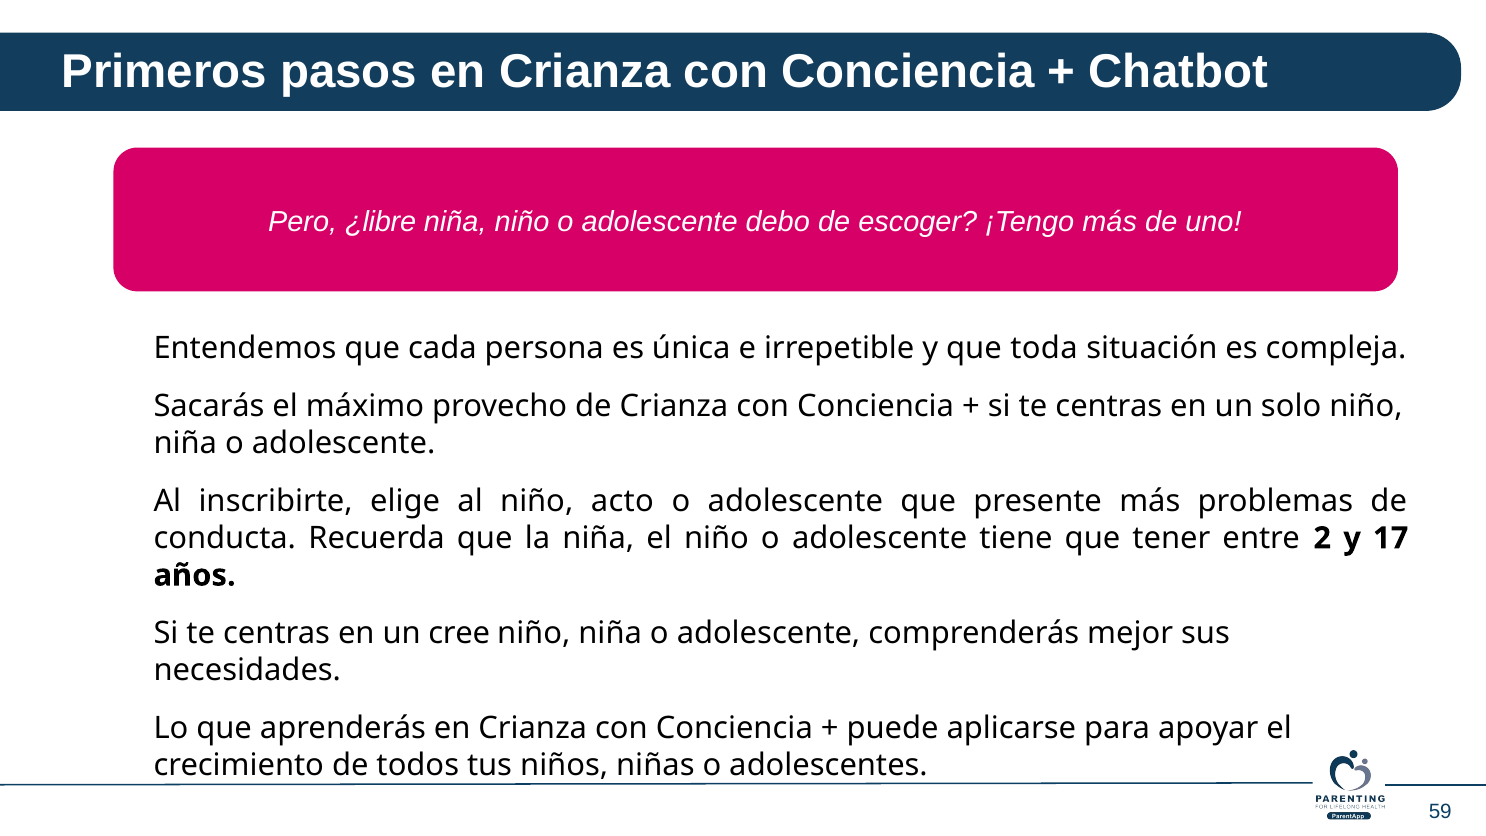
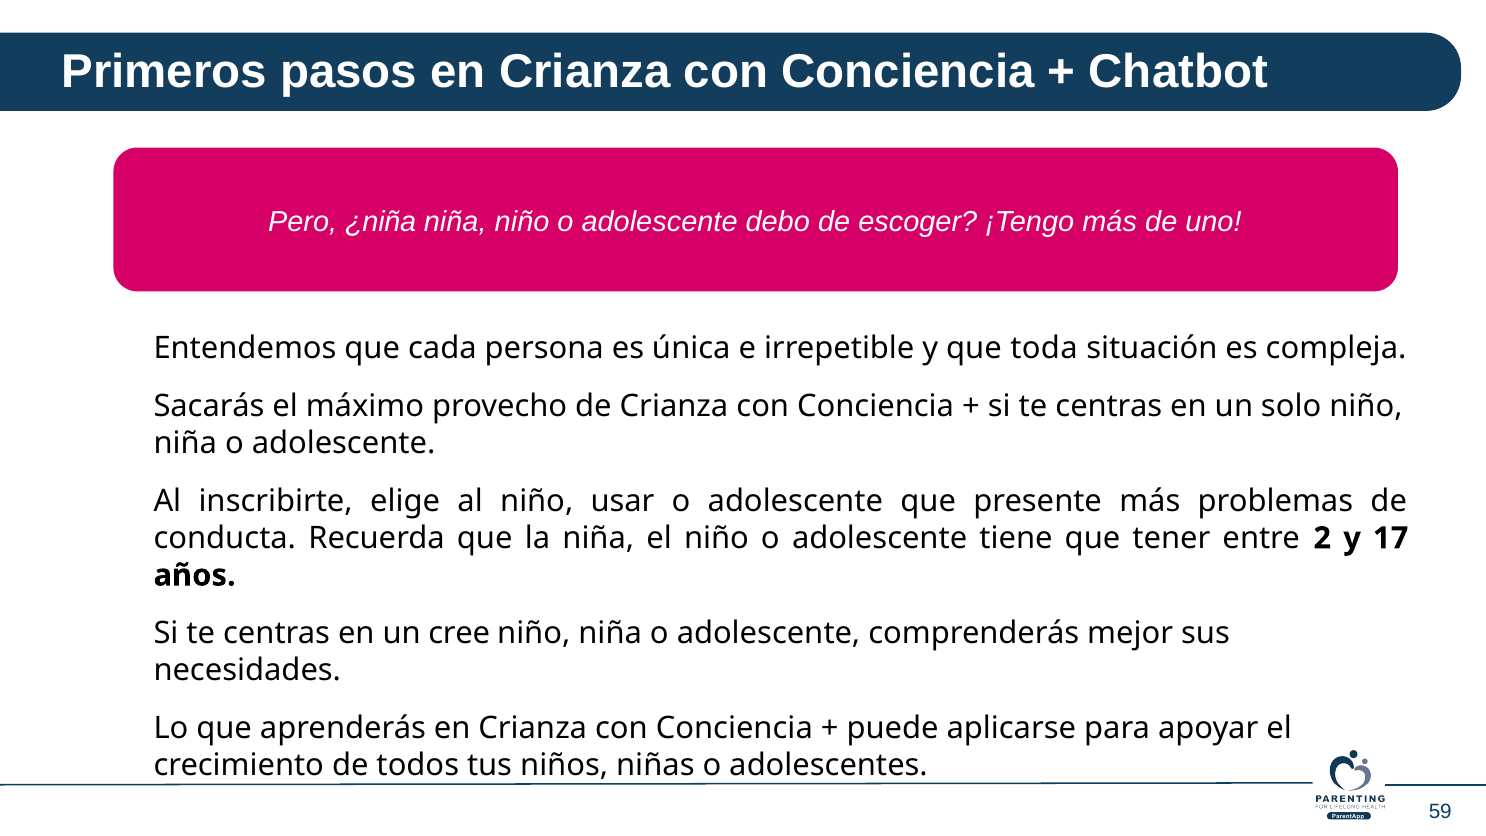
¿libre: ¿libre -> ¿niña
acto: acto -> usar
